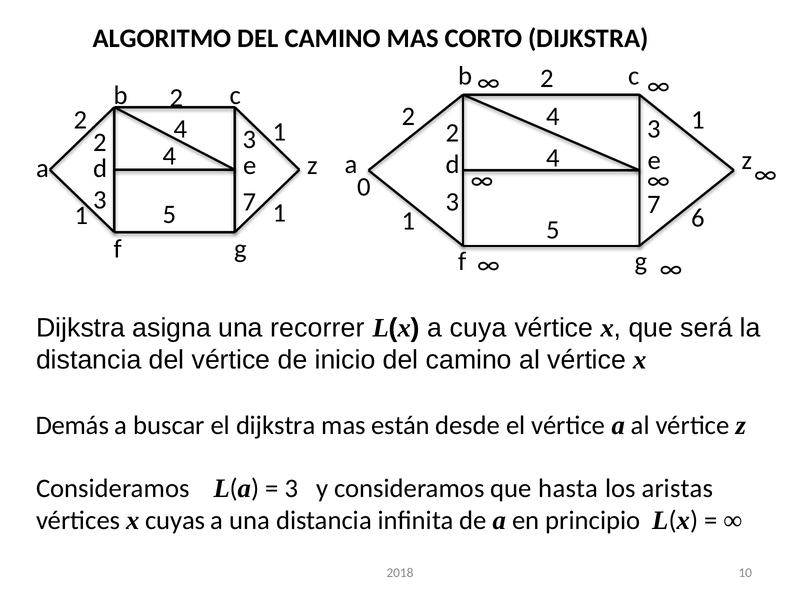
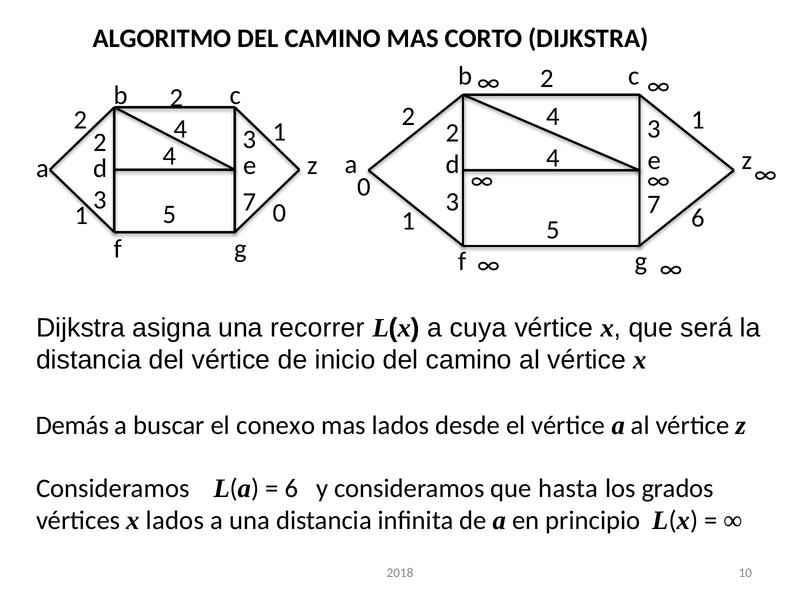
7 1: 1 -> 0
el dijkstra: dijkstra -> conexo
mas están: están -> lados
3 at (291, 488): 3 -> 6
aristas: aristas -> grados
x cuyas: cuyas -> lados
